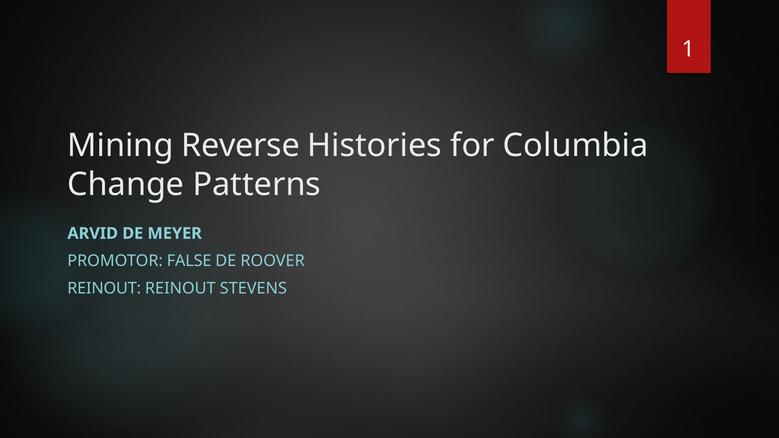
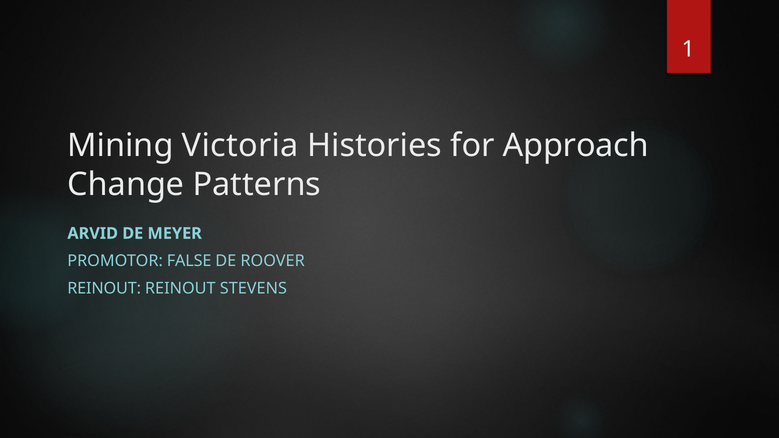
Reverse: Reverse -> Victoria
Columbia: Columbia -> Approach
